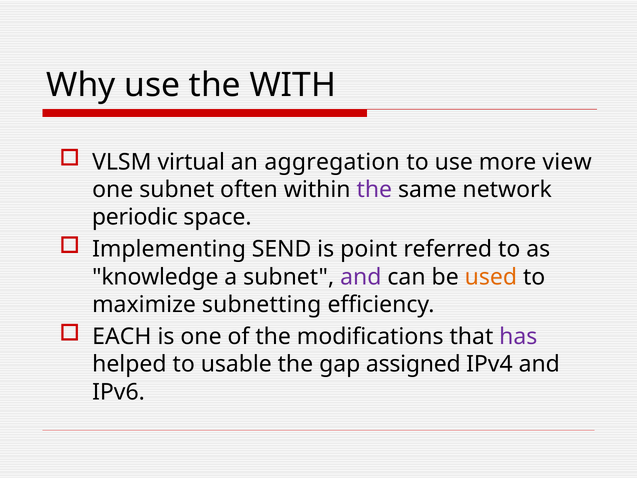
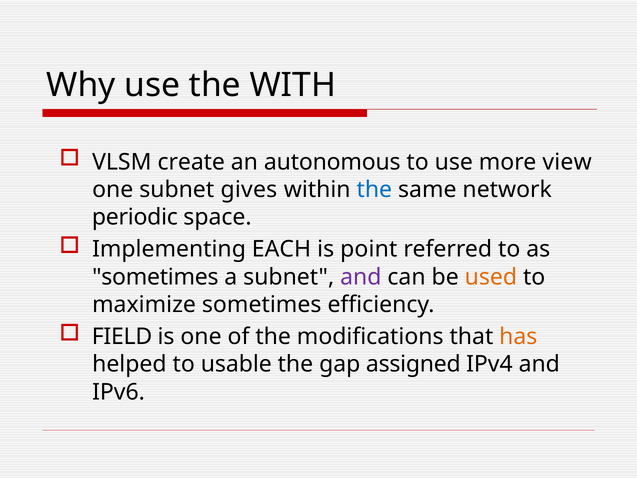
virtual: virtual -> create
aggregation: aggregation -> autonomous
often: often -> gives
the at (374, 190) colour: purple -> blue
SEND: SEND -> EACH
knowledge at (155, 277): knowledge -> sometimes
maximize subnetting: subnetting -> sometimes
EACH: EACH -> FIELD
has colour: purple -> orange
